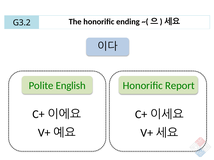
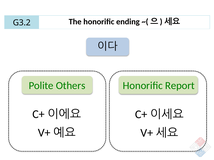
English: English -> Others
